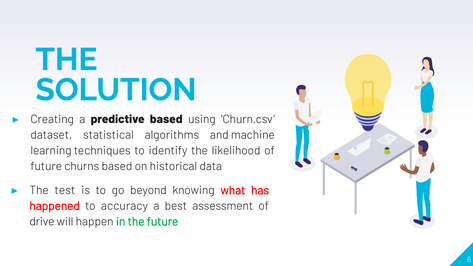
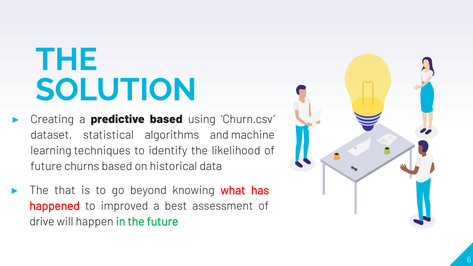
test: test -> that
accuracy: accuracy -> improved
